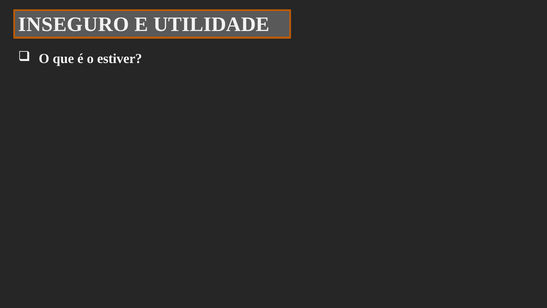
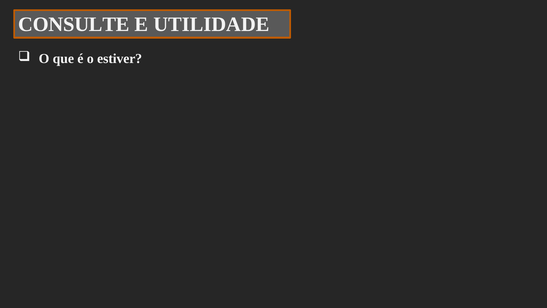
INSEGURO: INSEGURO -> CONSULTE
